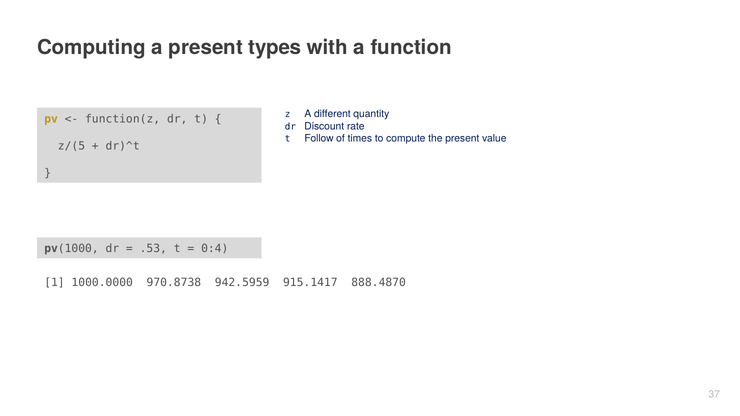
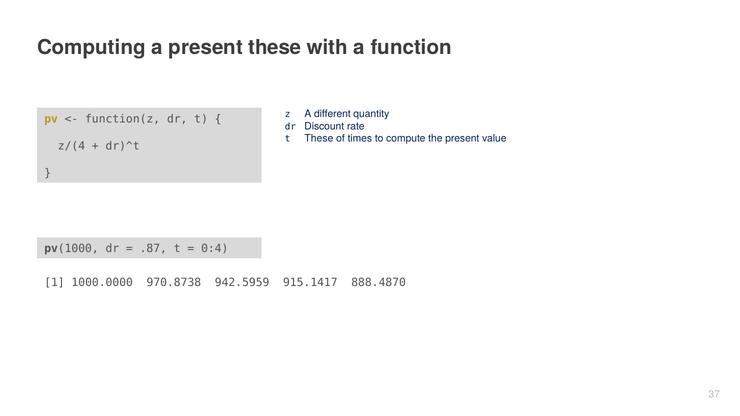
present types: types -> these
t Follow: Follow -> These
z/(5: z/(5 -> z/(4
.53: .53 -> .87
